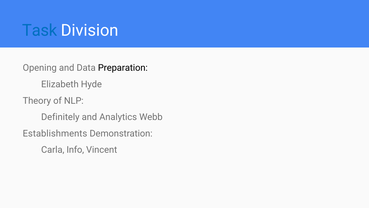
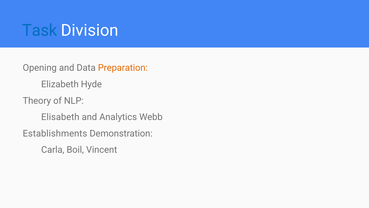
Preparation colour: black -> orange
Definitely: Definitely -> Elisabeth
Info: Info -> Boil
